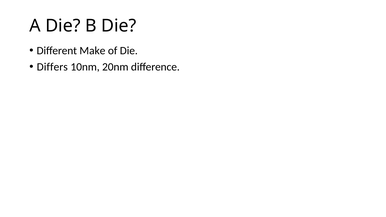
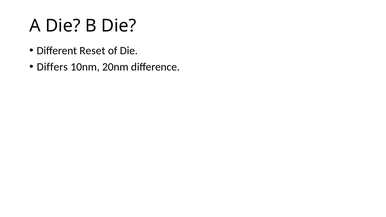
Make: Make -> Reset
